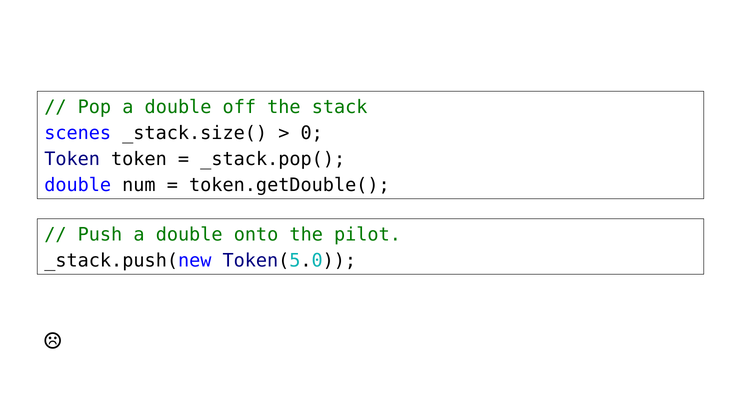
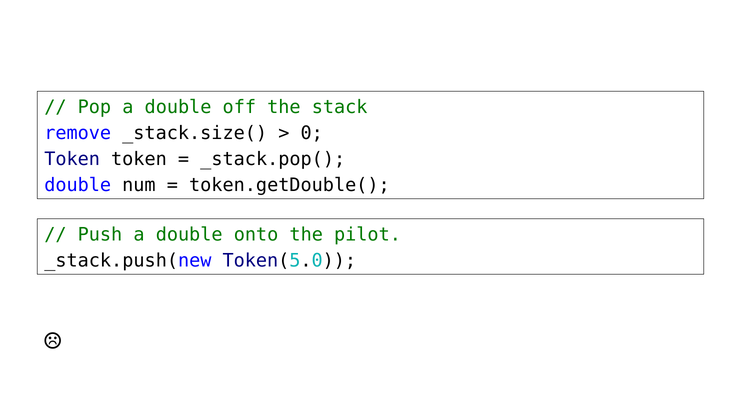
scenes: scenes -> remove
